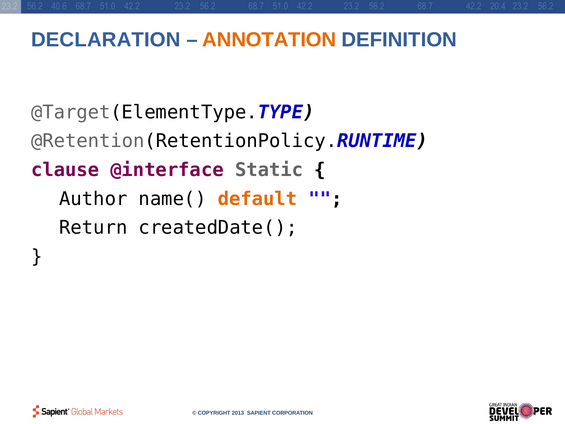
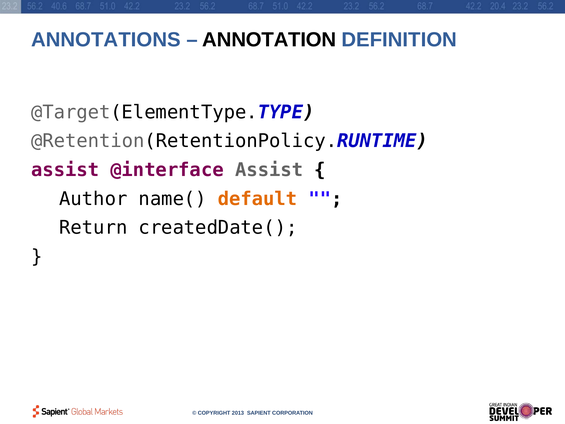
DECLARATION: DECLARATION -> ANNOTATIONS
ANNOTATION colour: orange -> black
clause at (65, 170): clause -> assist
@interface Static: Static -> Assist
